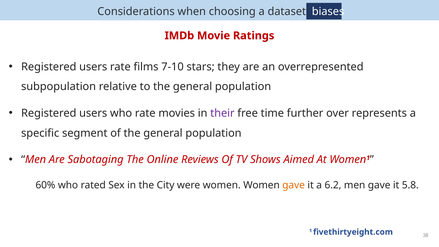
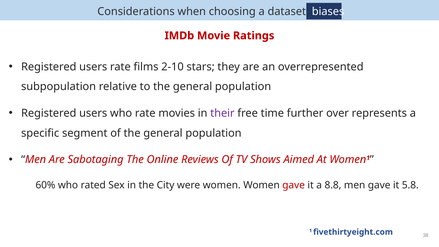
7-10: 7-10 -> 2-10
gave at (294, 185) colour: orange -> red
6.2: 6.2 -> 8.8
